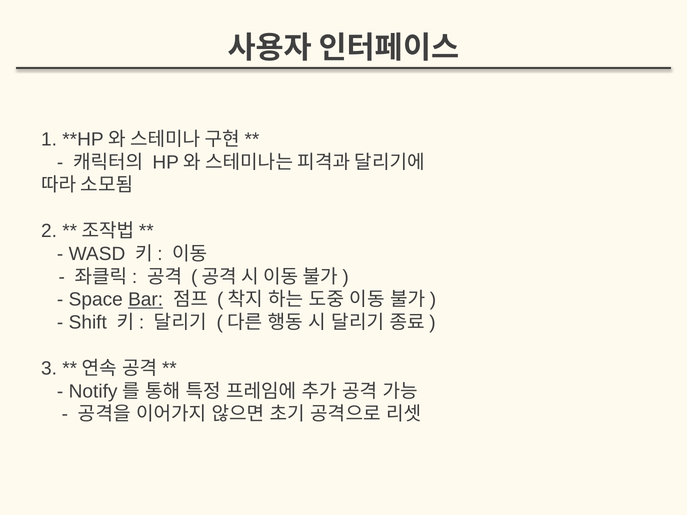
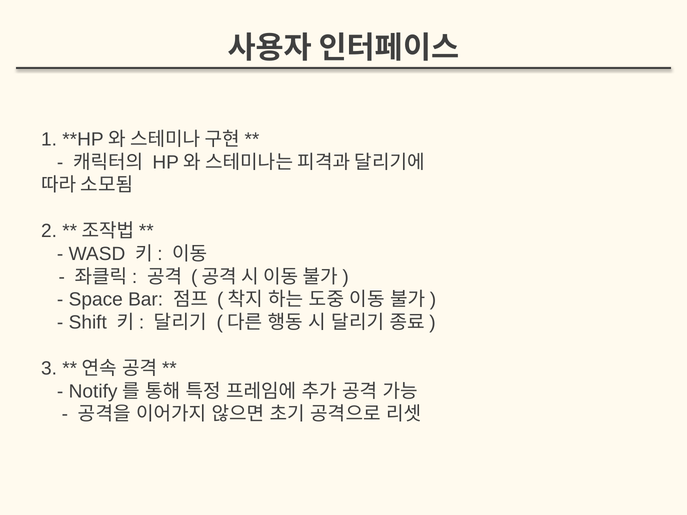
Bar underline: present -> none
